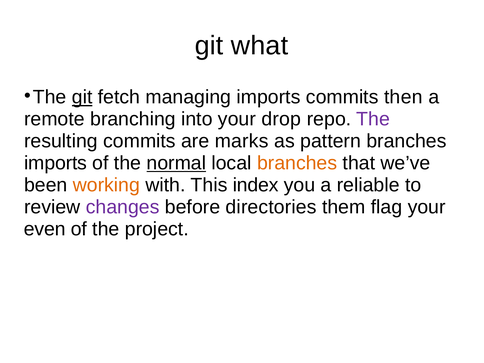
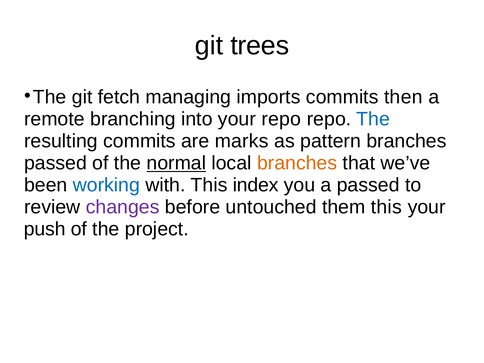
what: what -> trees
git at (82, 97) underline: present -> none
your drop: drop -> repo
The at (373, 119) colour: purple -> blue
imports at (56, 163): imports -> passed
working colour: orange -> blue
a reliable: reliable -> passed
directories: directories -> untouched
them flag: flag -> this
even: even -> push
